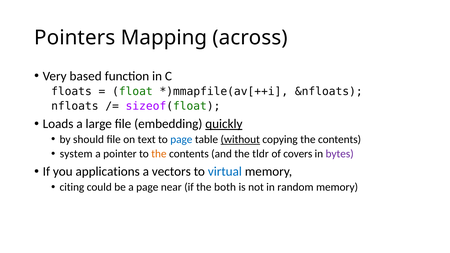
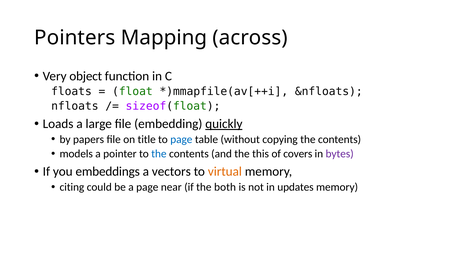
based: based -> object
should: should -> papers
text: text -> title
without underline: present -> none
system: system -> models
the at (159, 154) colour: orange -> blue
tldr: tldr -> this
applications: applications -> embeddings
virtual colour: blue -> orange
random: random -> updates
